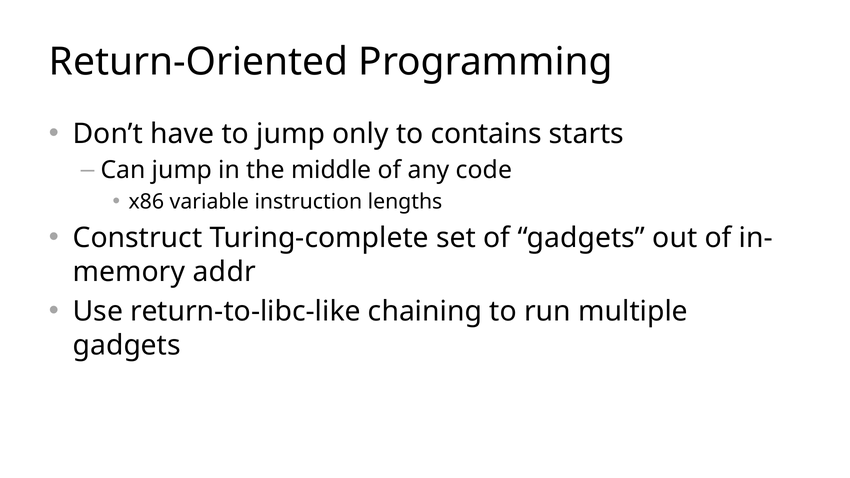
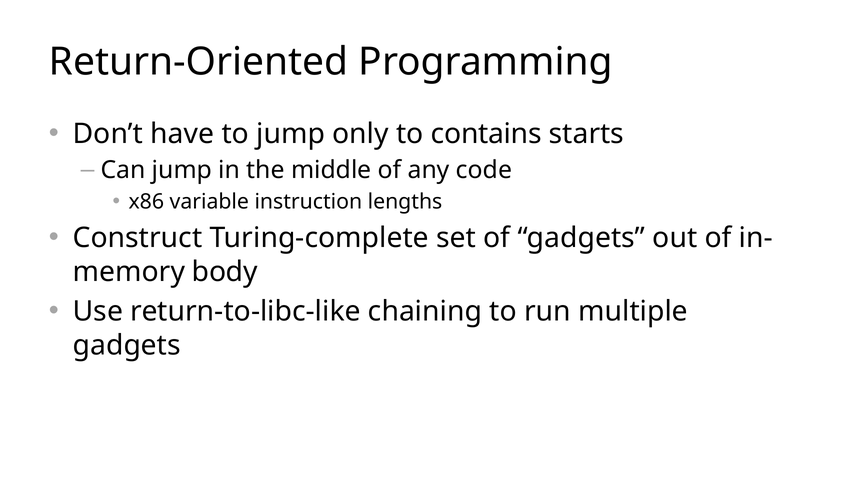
addr: addr -> body
